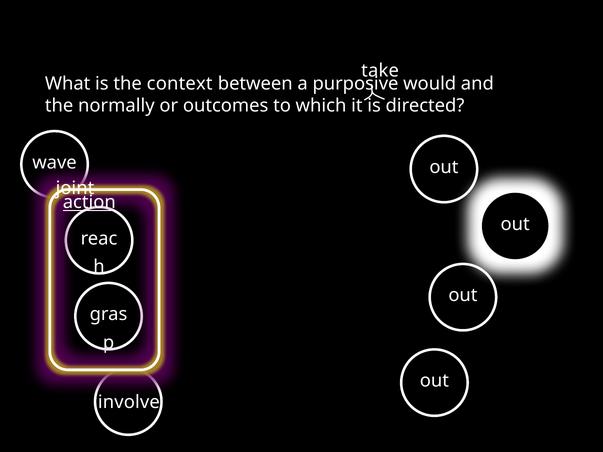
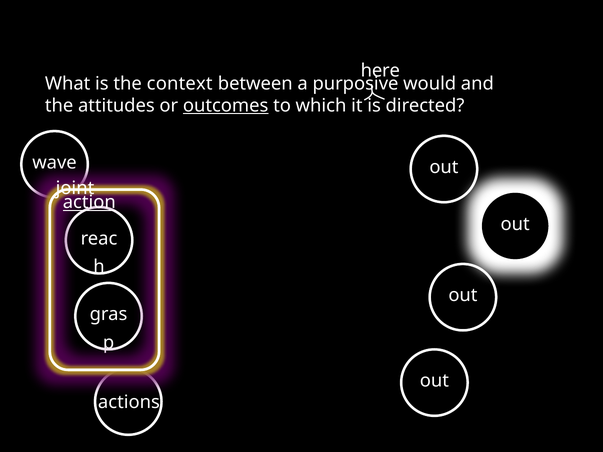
take: take -> here
normally: normally -> attitudes
outcomes underline: none -> present
involve: involve -> actions
